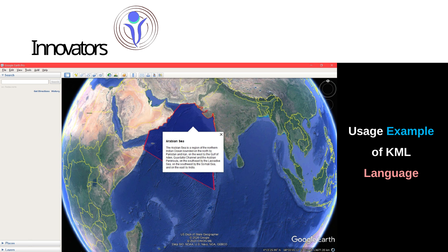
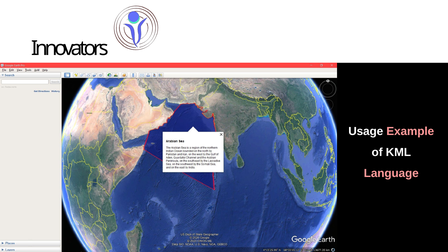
Example colour: light blue -> pink
